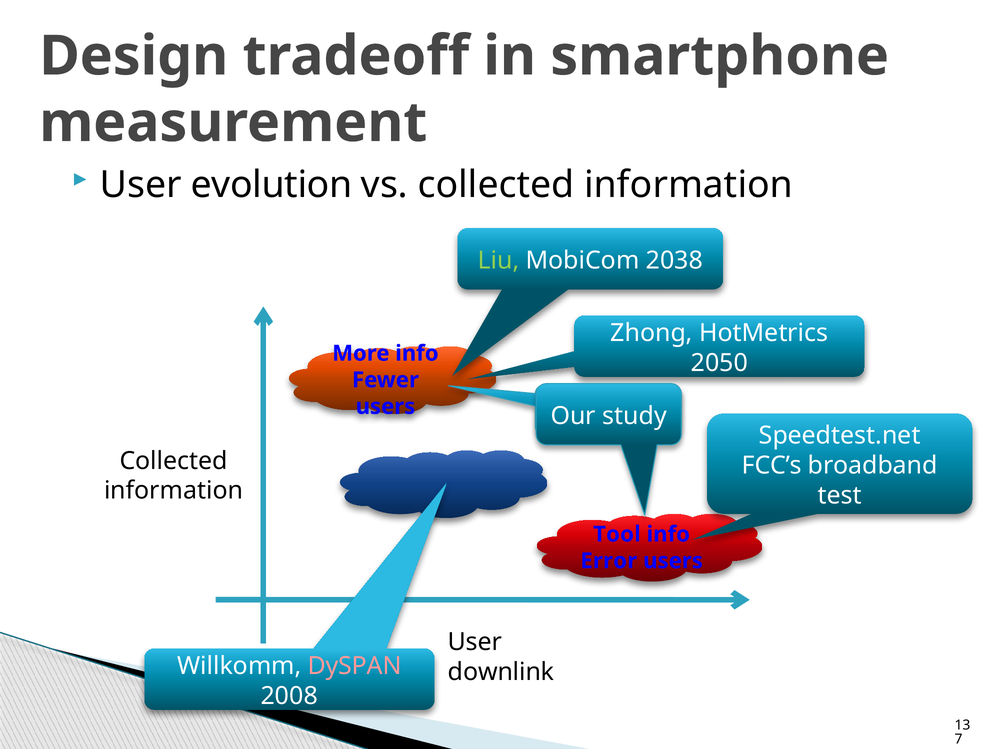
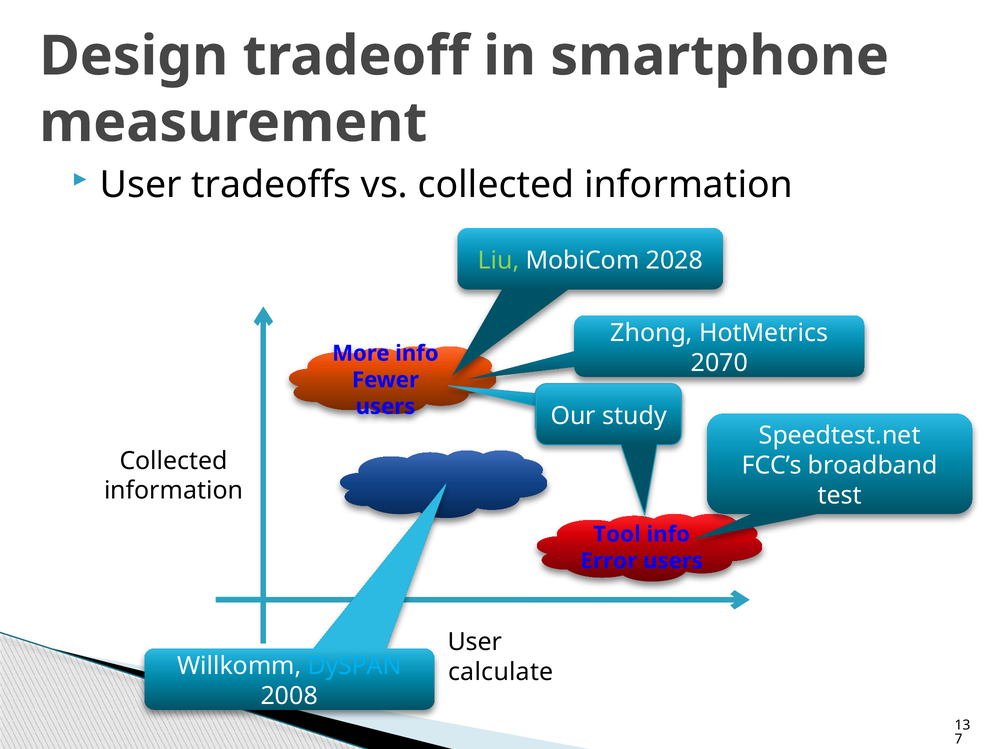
evolution: evolution -> tradeoffs
2038: 2038 -> 2028
2050: 2050 -> 2070
DySPAN colour: pink -> light blue
downlink: downlink -> calculate
